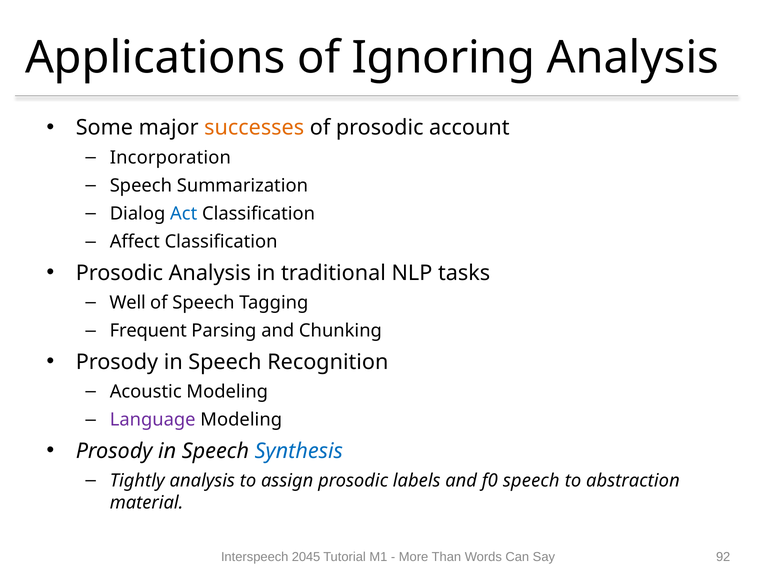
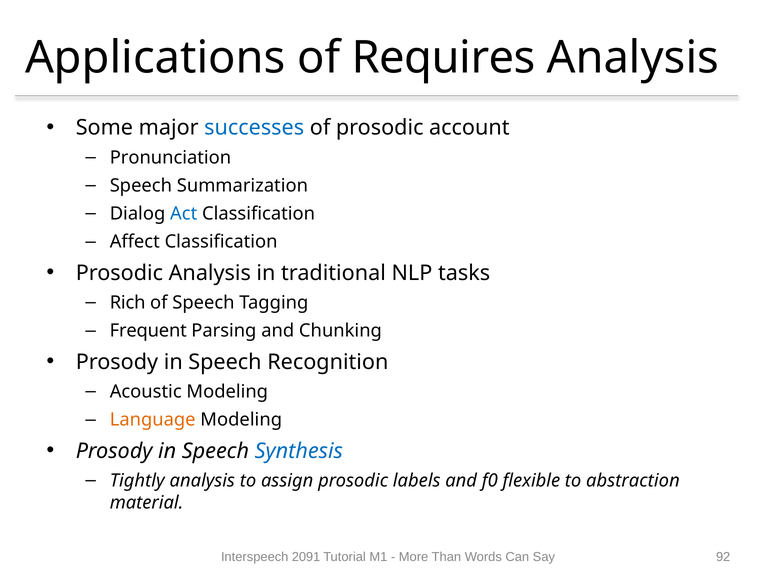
Ignoring: Ignoring -> Requires
successes colour: orange -> blue
Incorporation: Incorporation -> Pronunciation
Well: Well -> Rich
Language colour: purple -> orange
f0 speech: speech -> flexible
2045: 2045 -> 2091
